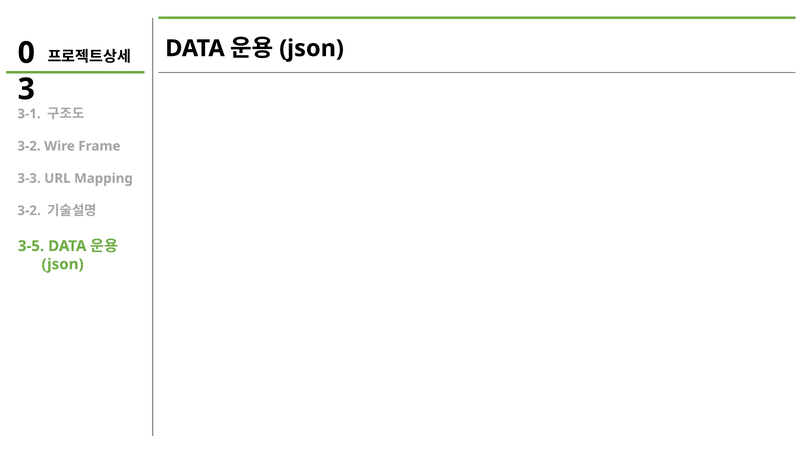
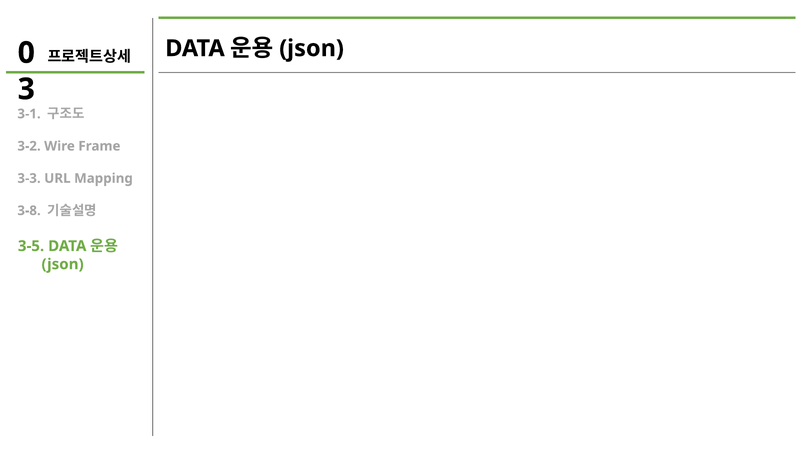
3-2 at (29, 211): 3-2 -> 3-8
